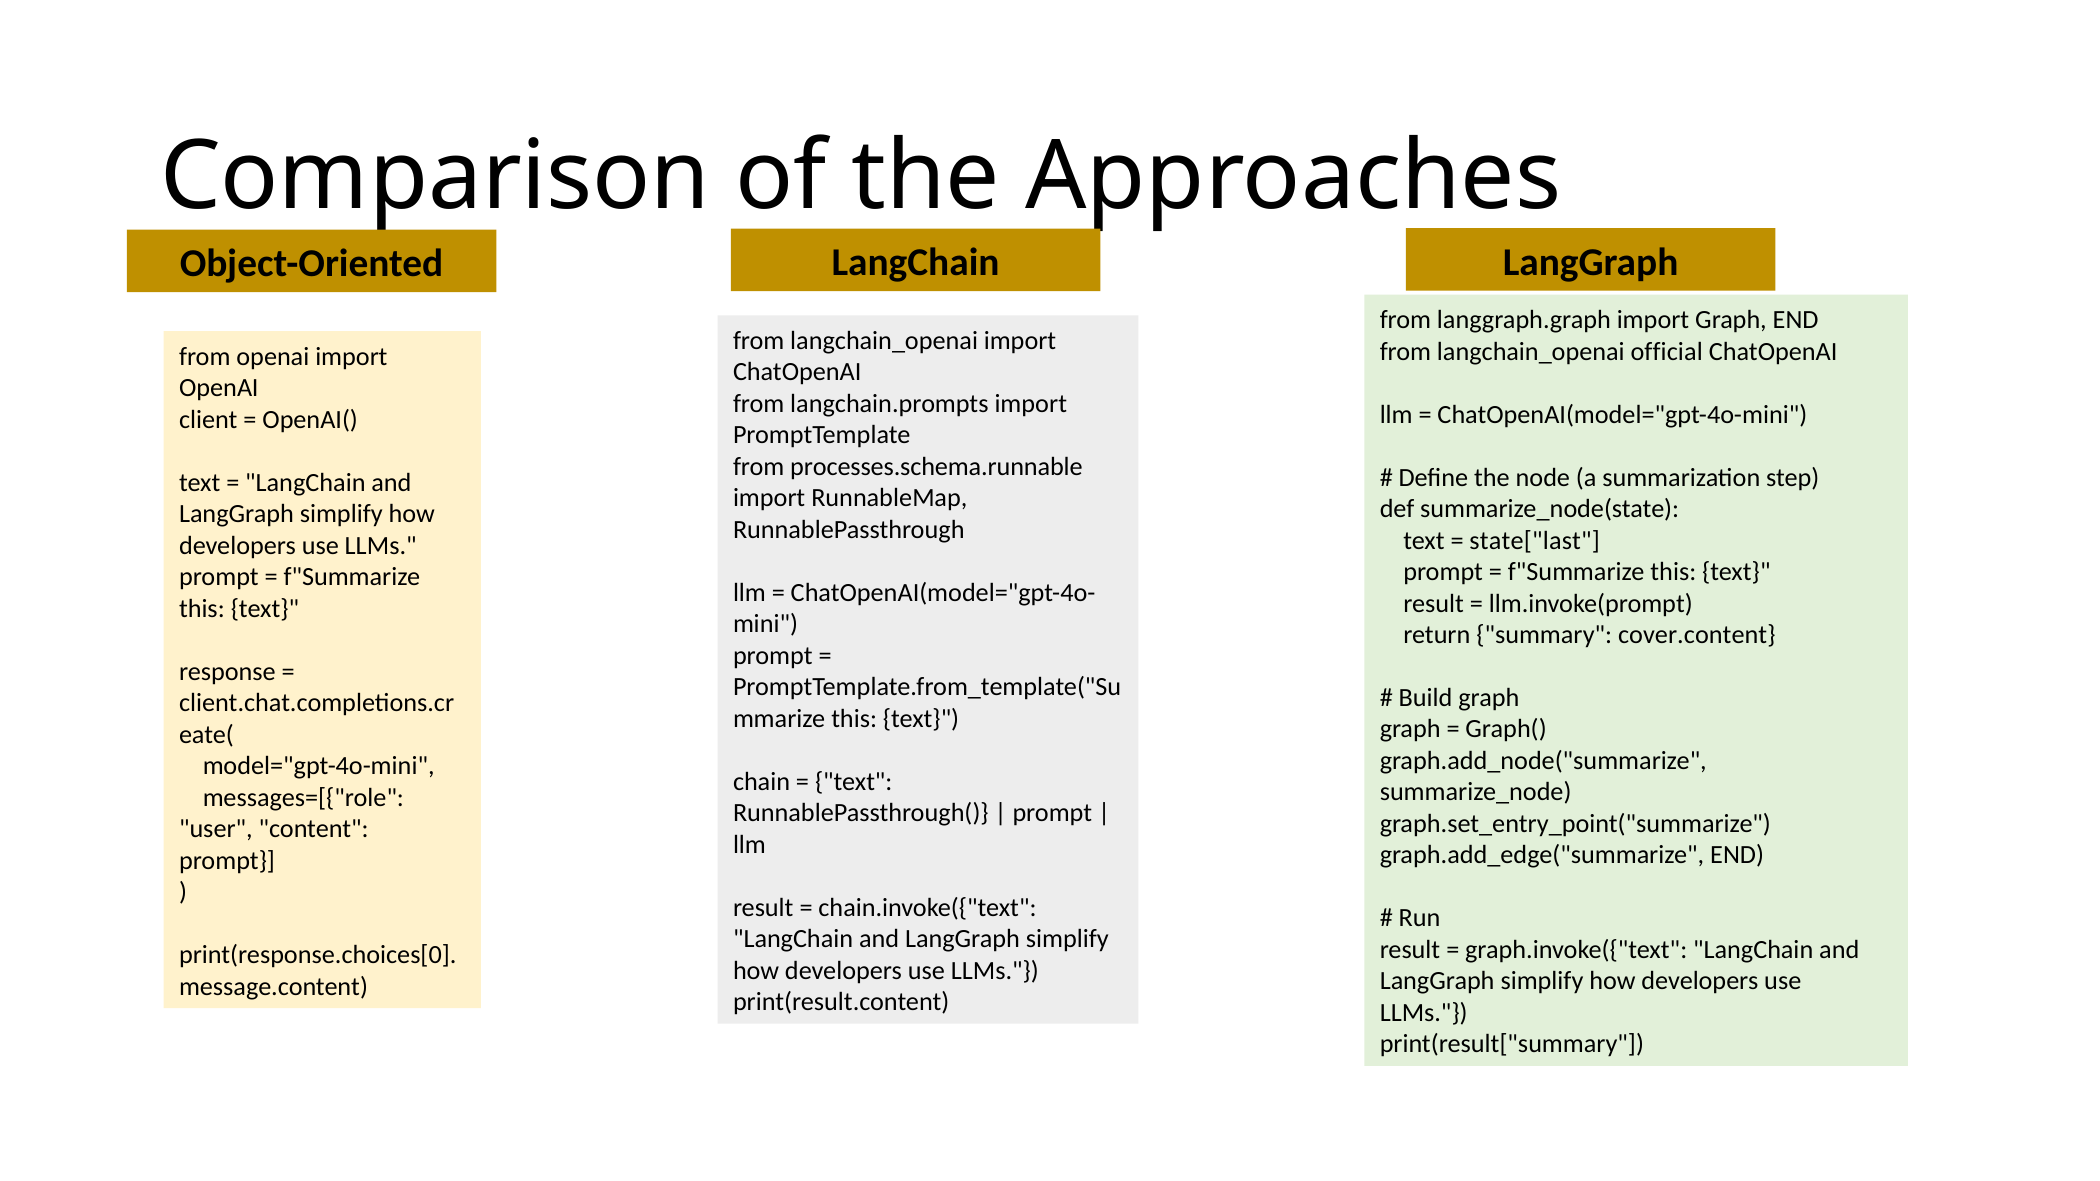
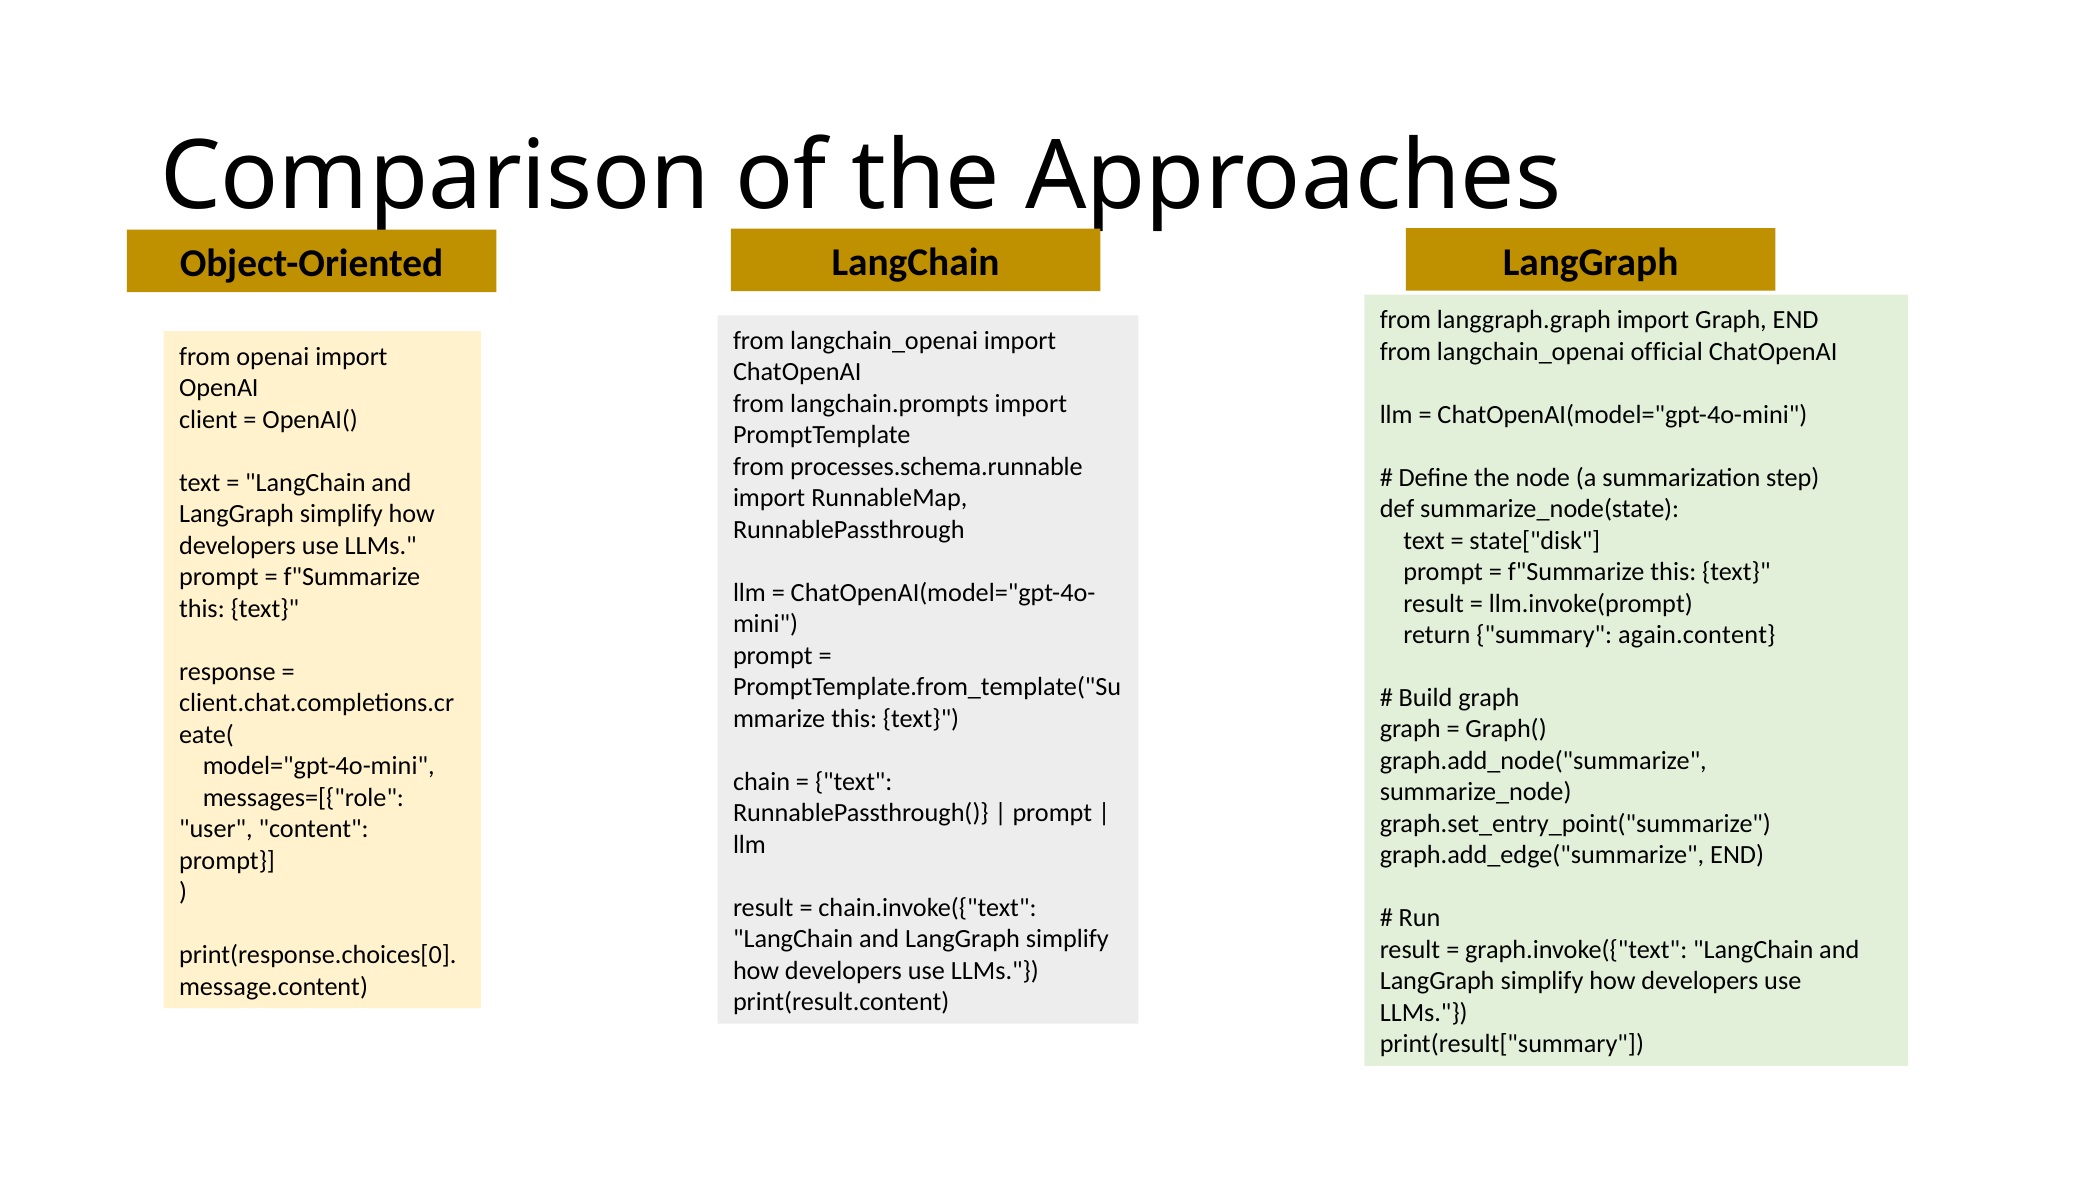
state["last: state["last -> state["disk
cover.content: cover.content -> again.content
